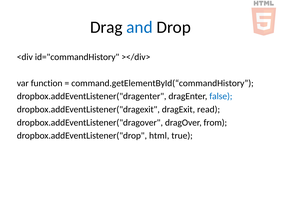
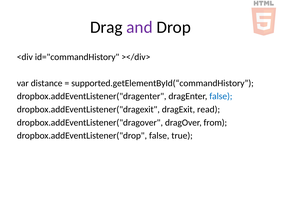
and colour: blue -> purple
function: function -> distance
command.getElementById(“commandHistory: command.getElementById(“commandHistory -> supported.getElementById(“commandHistory
dropbox.addEventListener("drop html: html -> false
